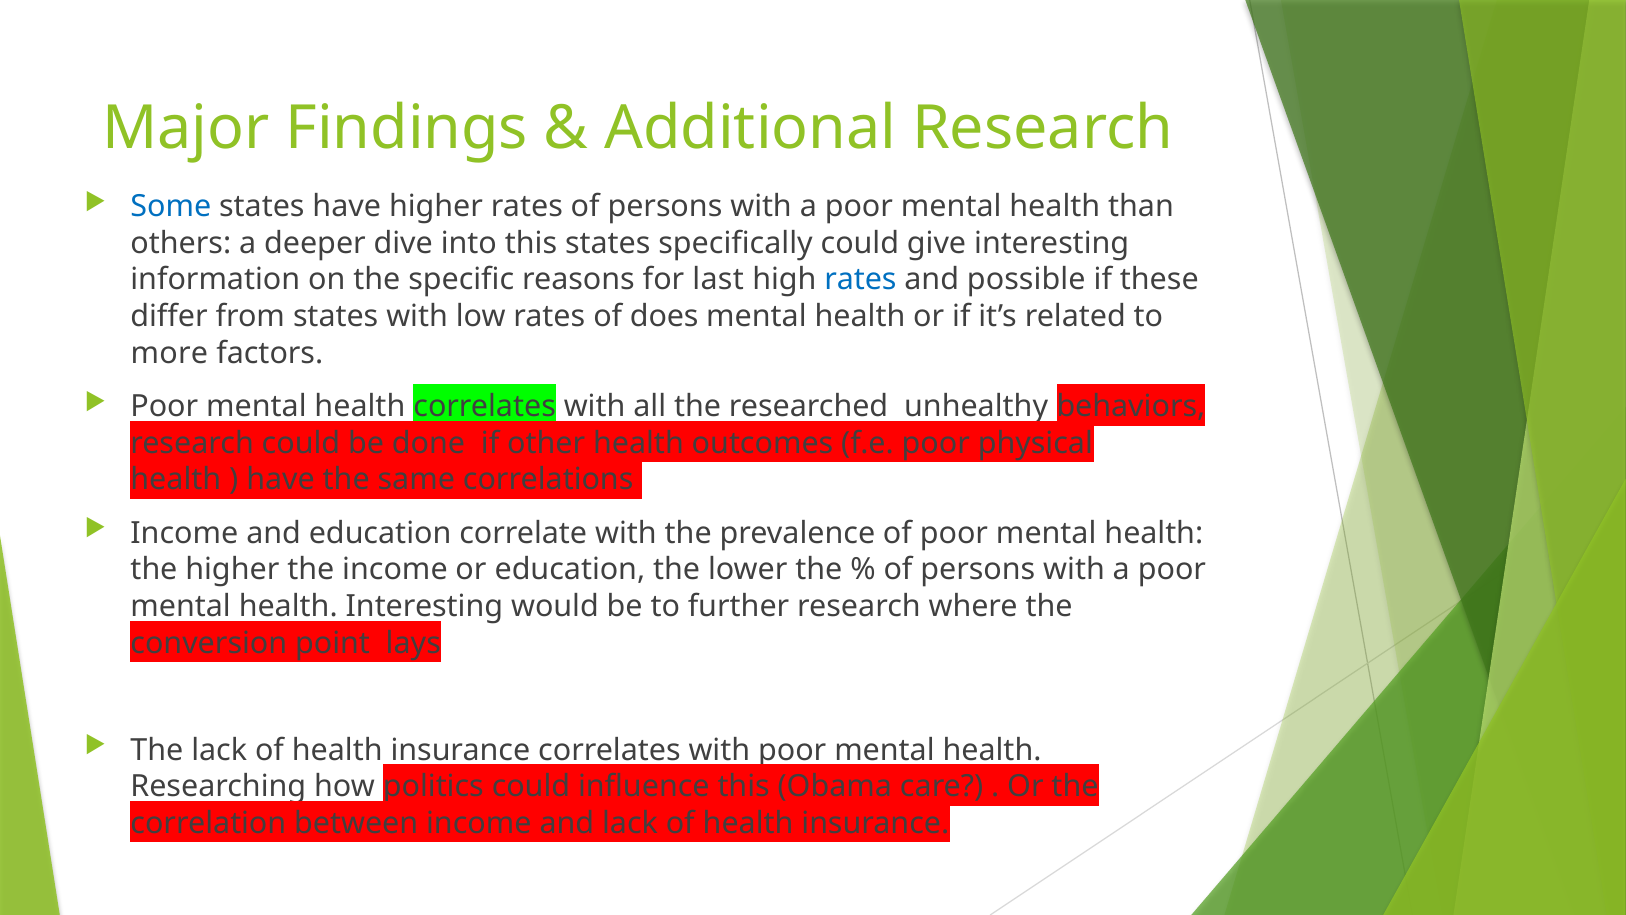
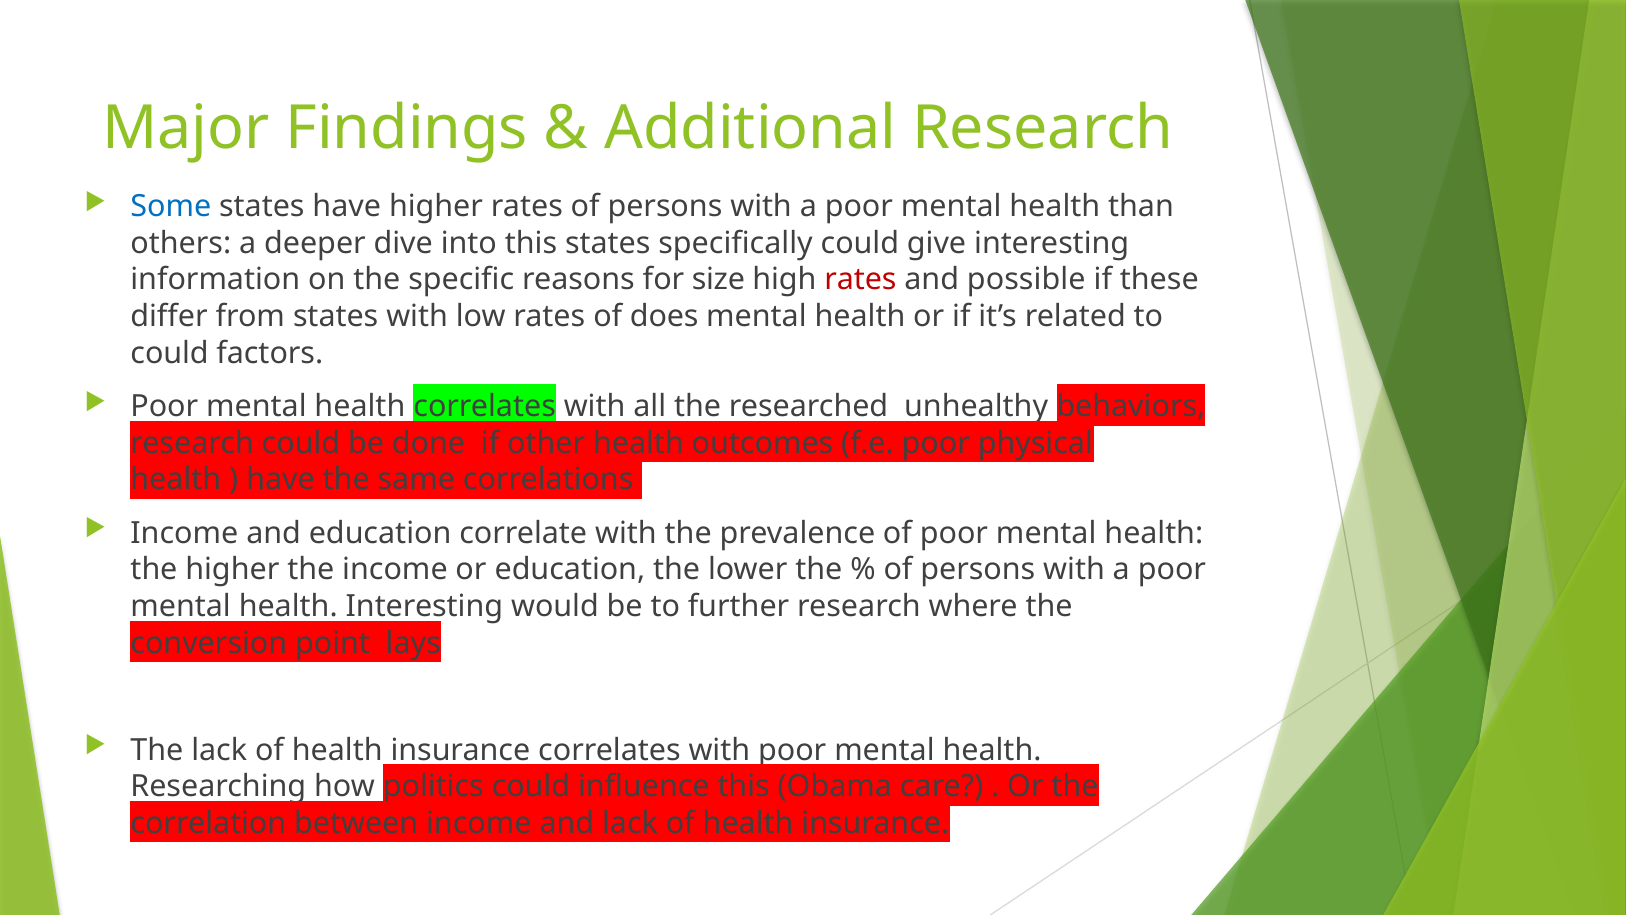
last: last -> size
rates at (860, 280) colour: blue -> red
more at (169, 353): more -> could
